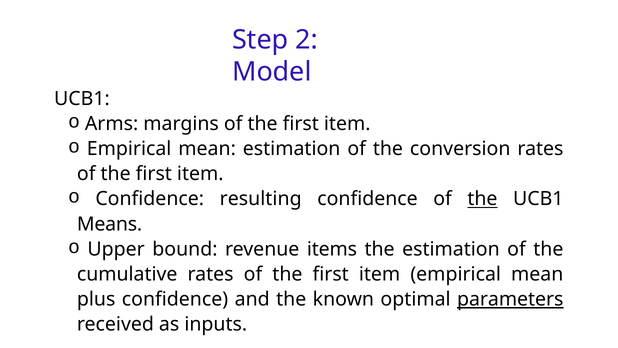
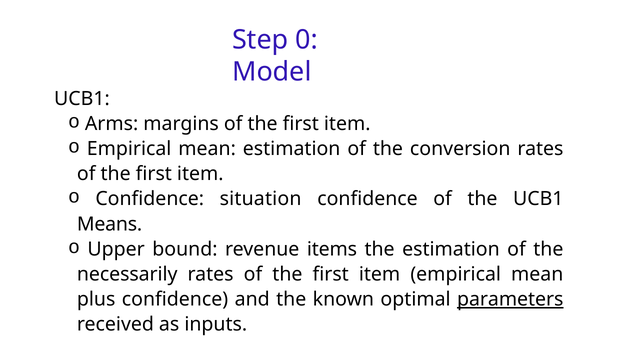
2: 2 -> 0
resulting: resulting -> situation
the at (482, 199) underline: present -> none
cumulative: cumulative -> necessarily
